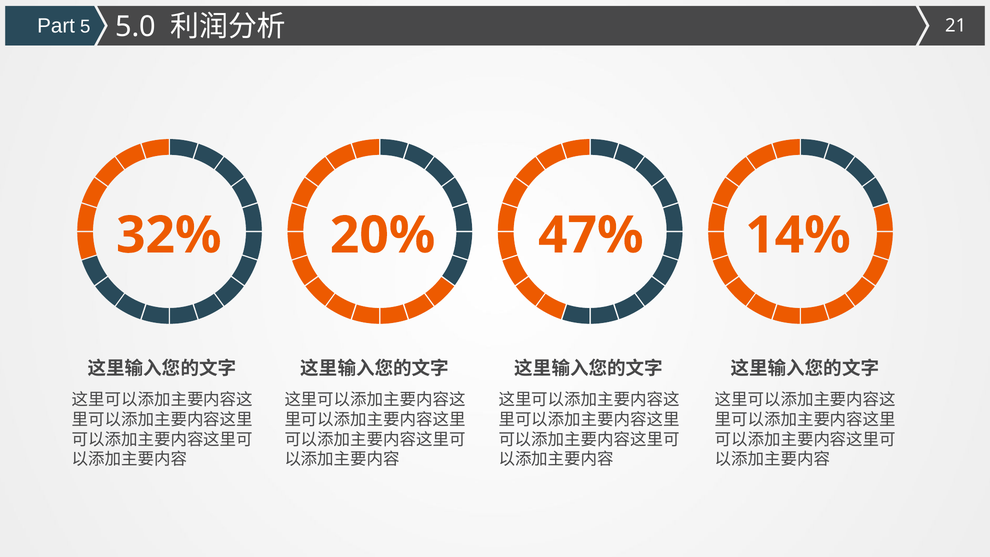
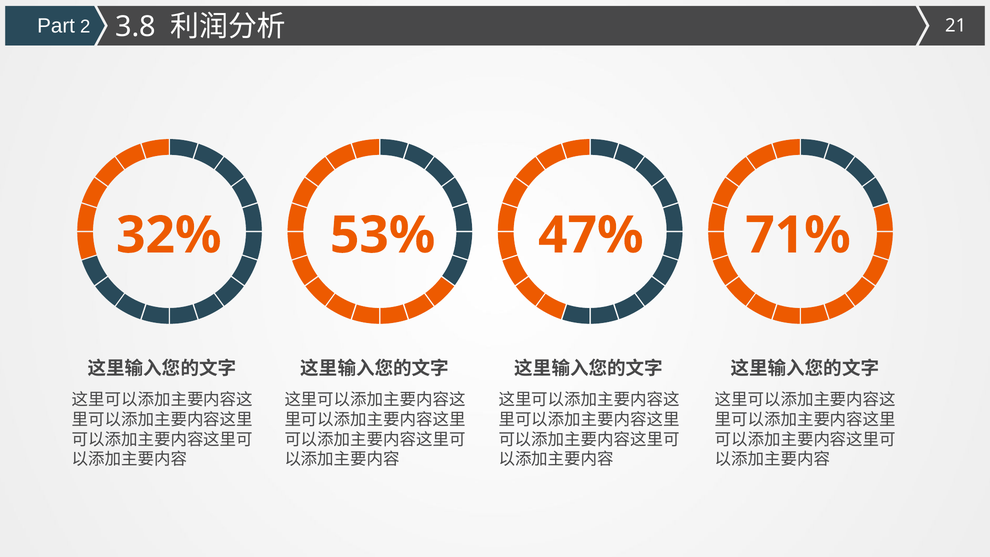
5: 5 -> 2
5.0: 5.0 -> 3.8
20%: 20% -> 53%
14%: 14% -> 71%
